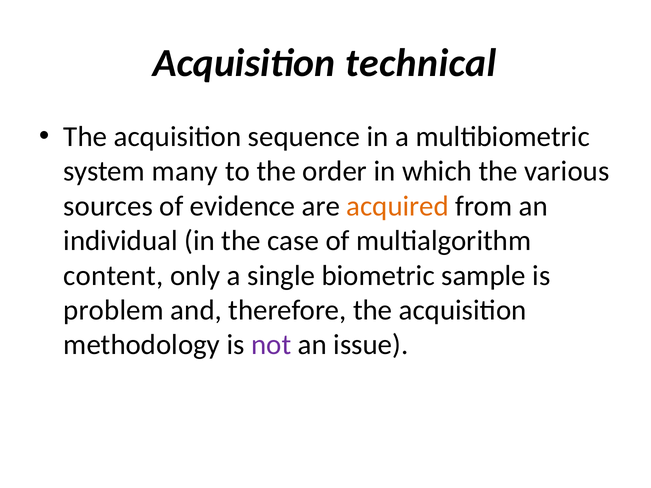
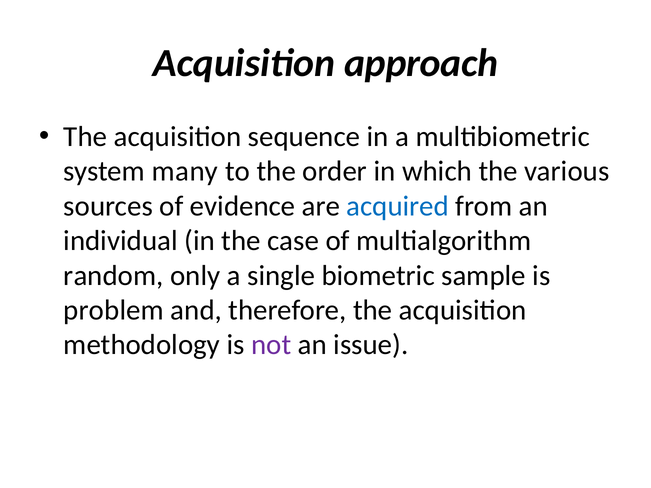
technical: technical -> approach
acquired colour: orange -> blue
content: content -> random
